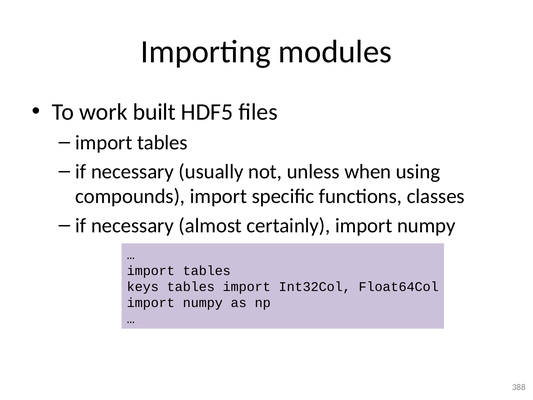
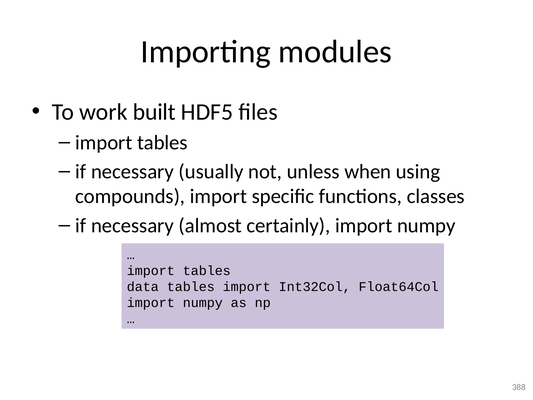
keys: keys -> data
